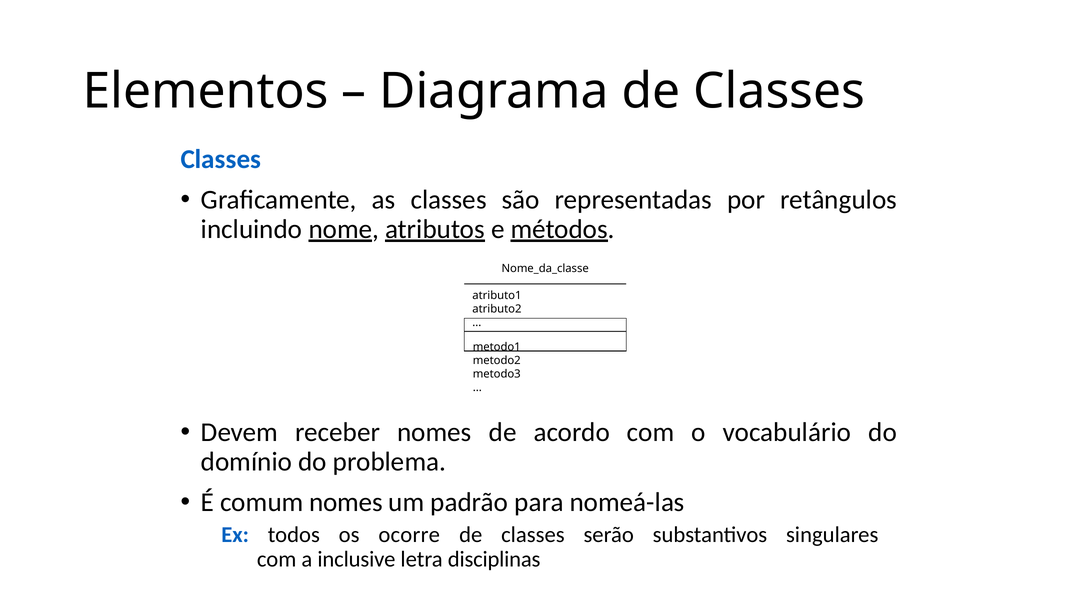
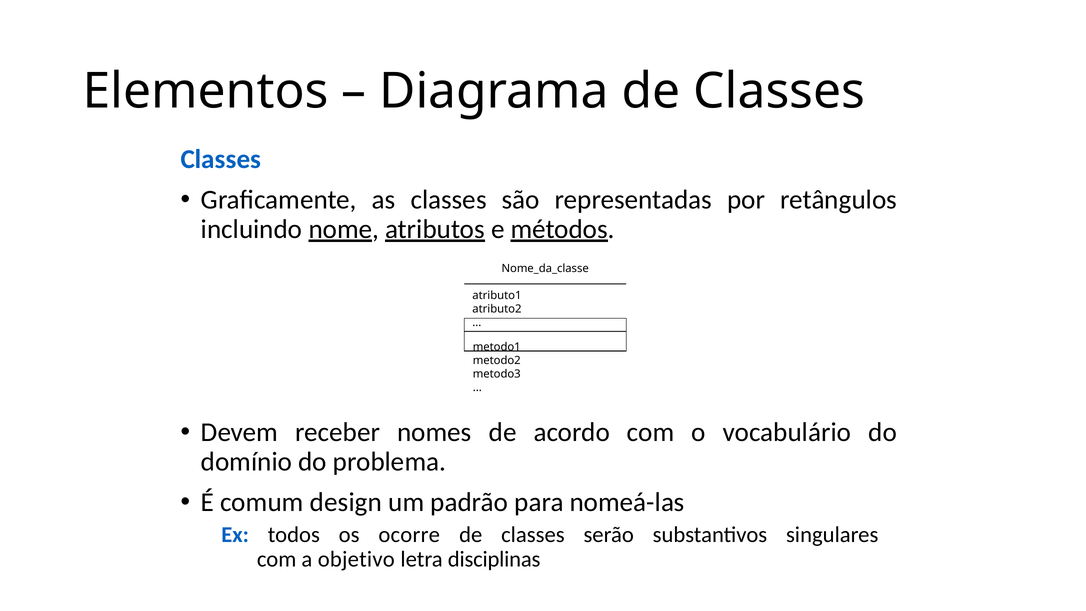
comum nomes: nomes -> design
inclusive: inclusive -> objetivo
